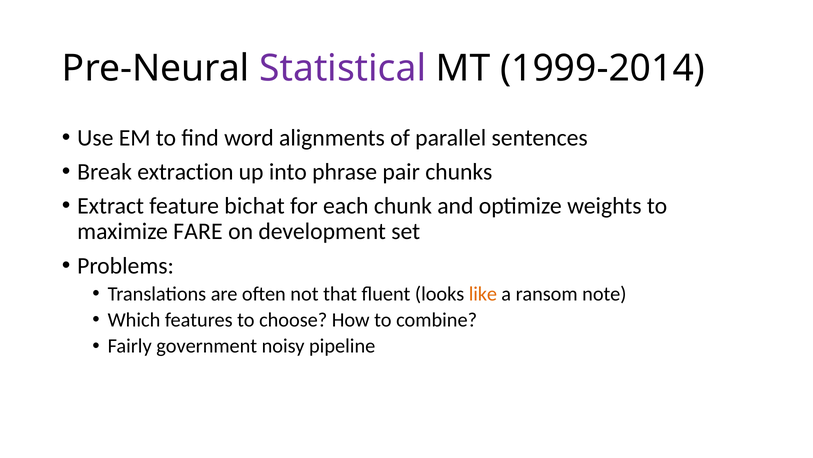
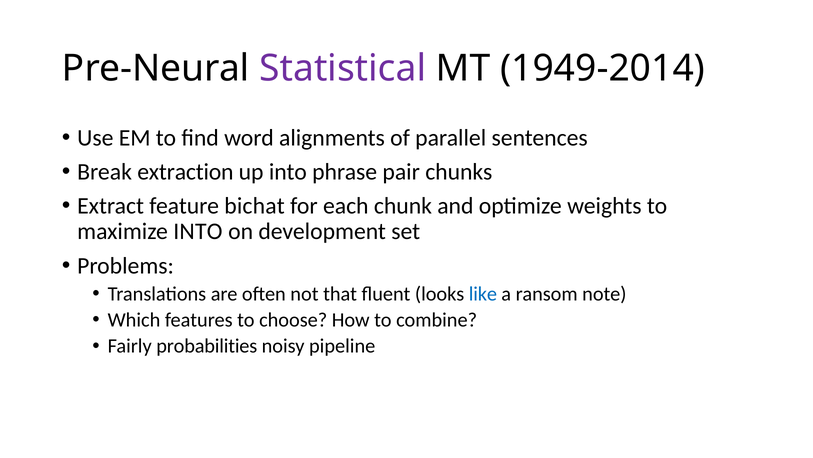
1999-2014: 1999-2014 -> 1949-2014
maximize FARE: FARE -> INTO
like colour: orange -> blue
government: government -> probabilities
